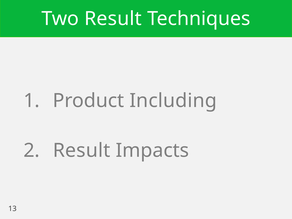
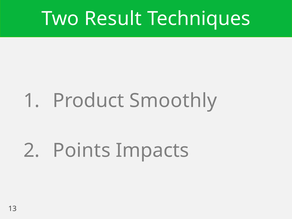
Including: Including -> Smoothly
Result at (82, 151): Result -> Points
